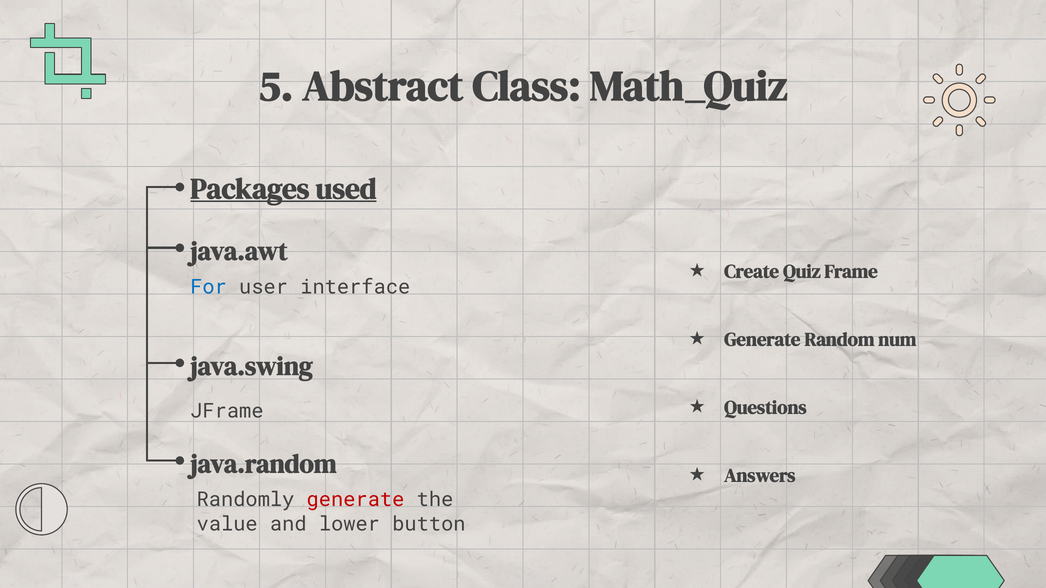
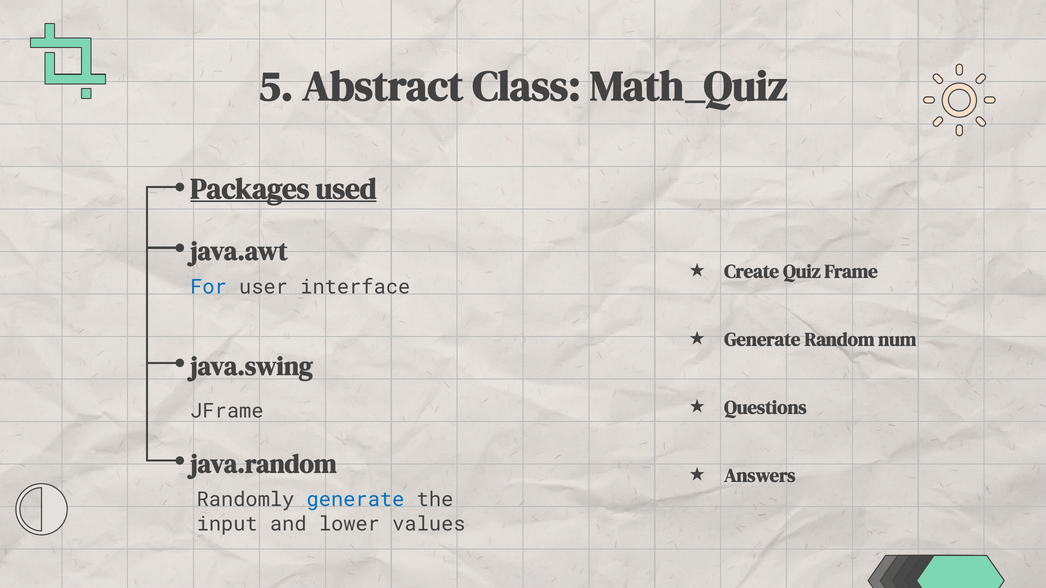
generate at (356, 500) colour: red -> blue
value: value -> input
button: button -> values
